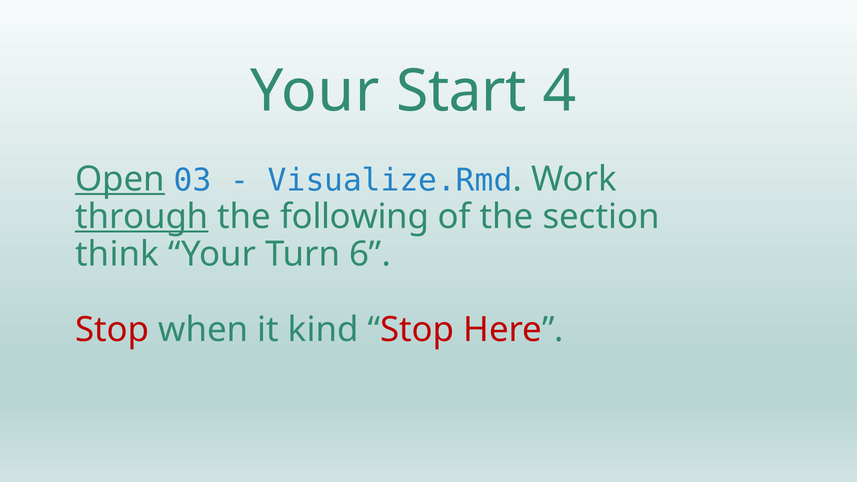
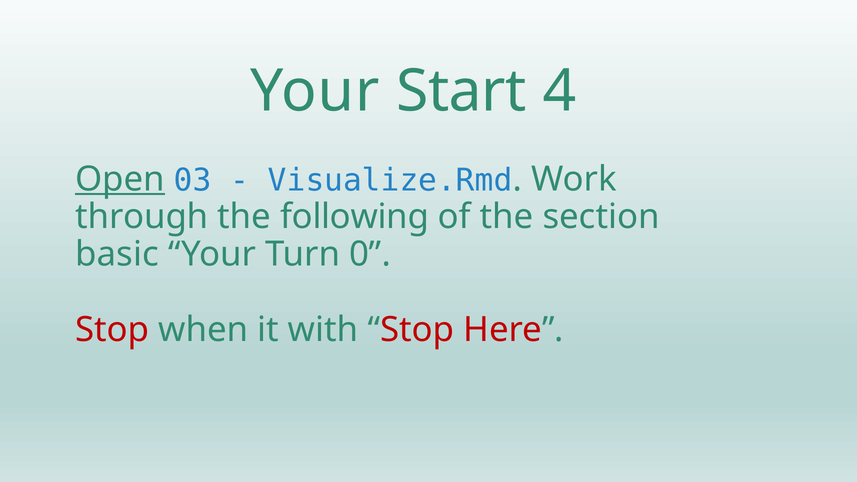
through underline: present -> none
think: think -> basic
6: 6 -> 0
kind: kind -> with
